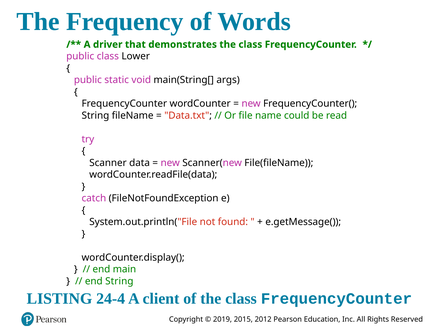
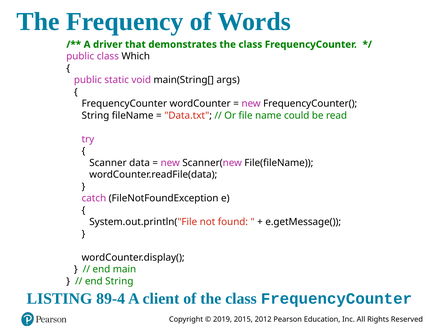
Lower: Lower -> Which
24-4: 24-4 -> 89-4
